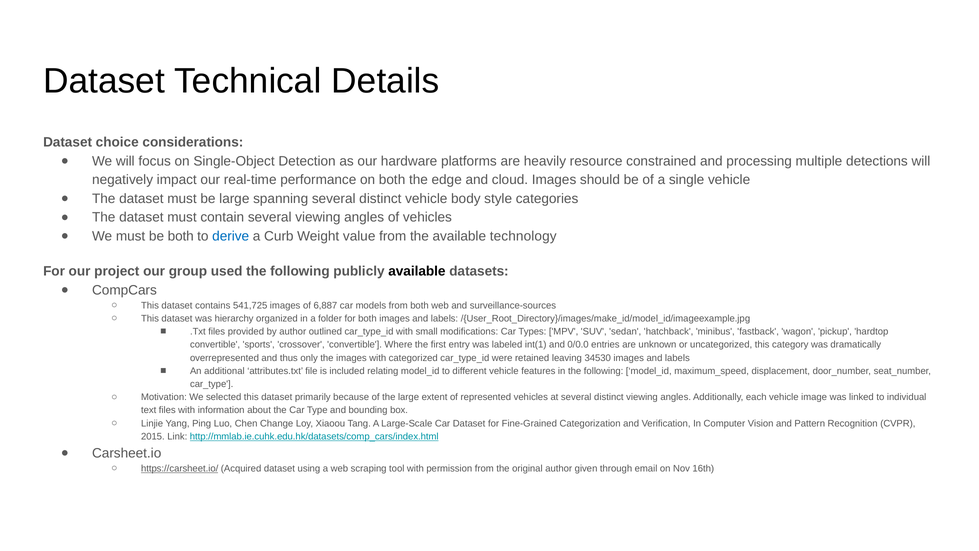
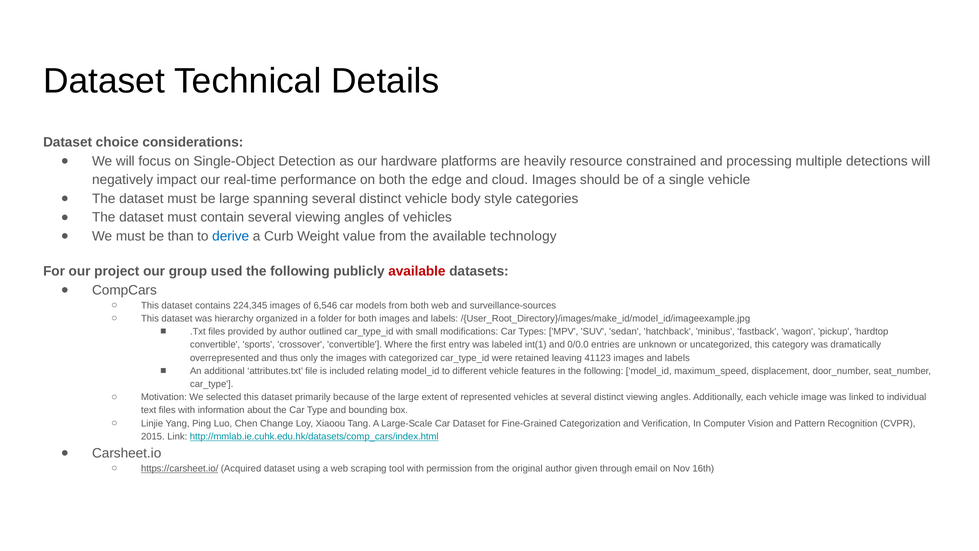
be both: both -> than
available at (417, 271) colour: black -> red
541,725: 541,725 -> 224,345
6,887: 6,887 -> 6,546
34530: 34530 -> 41123
